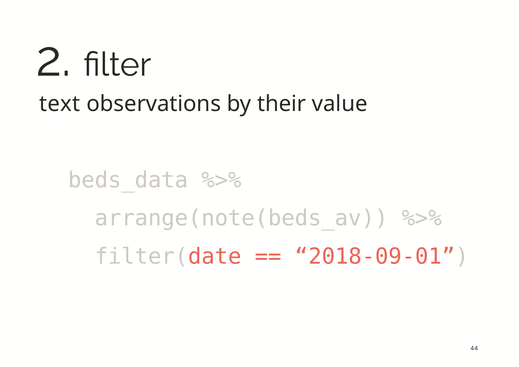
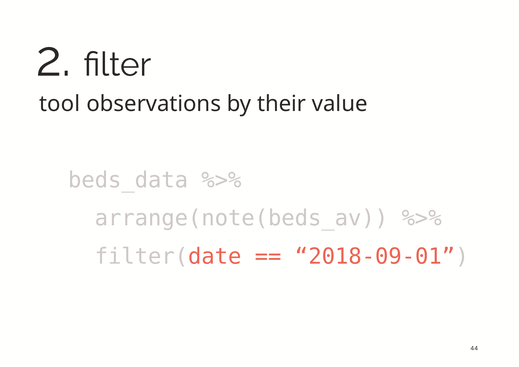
text: text -> tool
